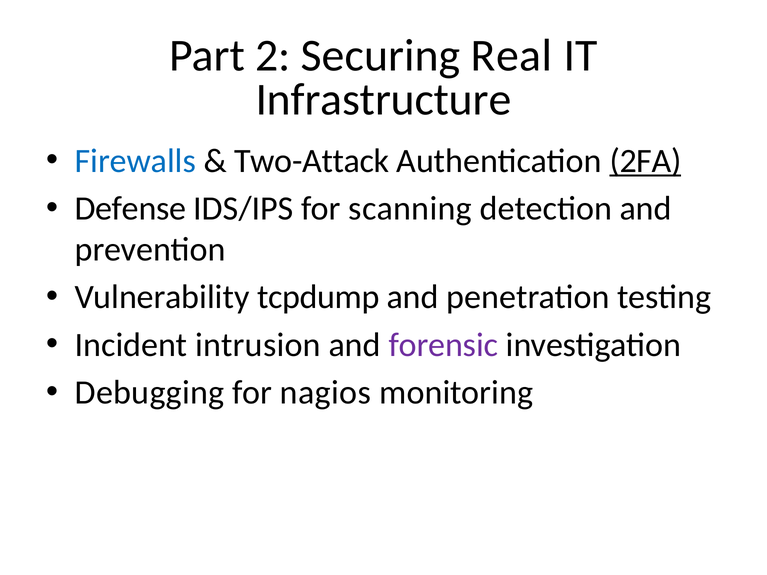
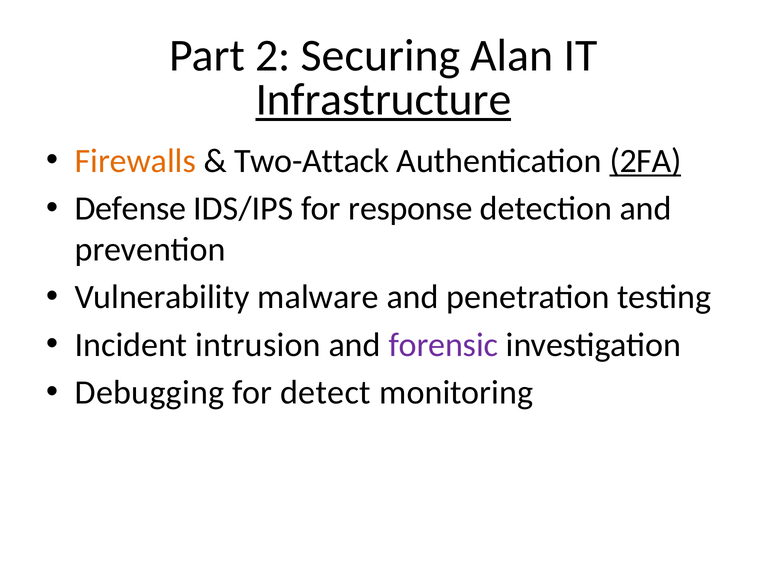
Real: Real -> Alan
Infrastructure underline: none -> present
Firewalls colour: blue -> orange
scanning: scanning -> response
tcpdump: tcpdump -> malware
nagios: nagios -> detect
